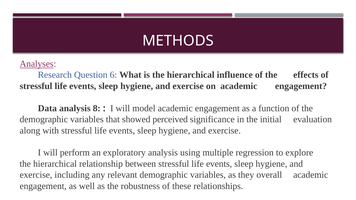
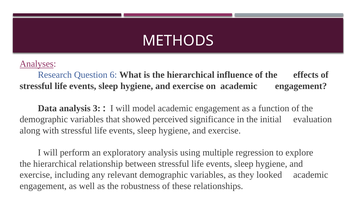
8: 8 -> 3
overall: overall -> looked
